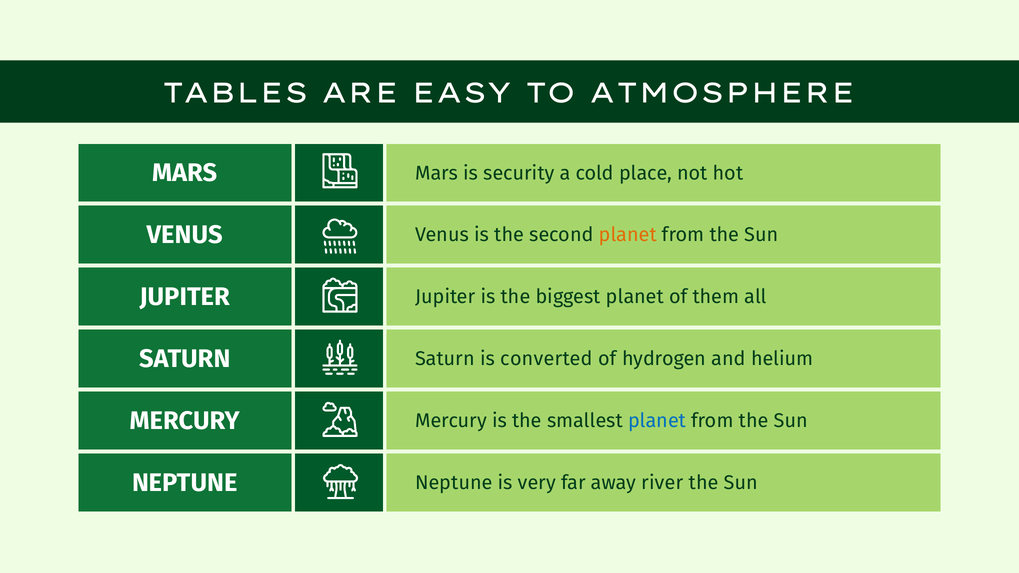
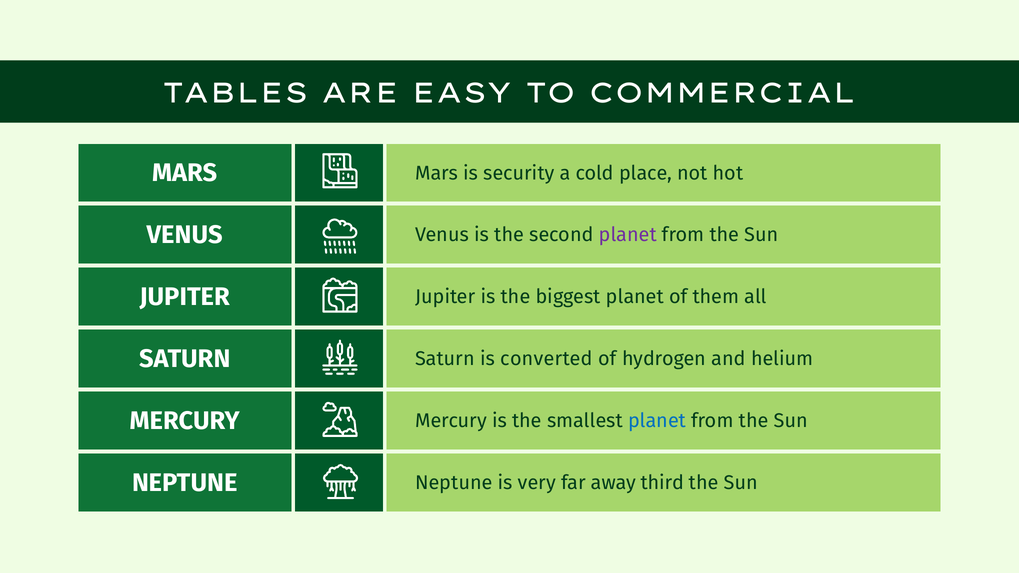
ATMOSPHERE: ATMOSPHERE -> COMMERCIAL
planet at (628, 235) colour: orange -> purple
river: river -> third
